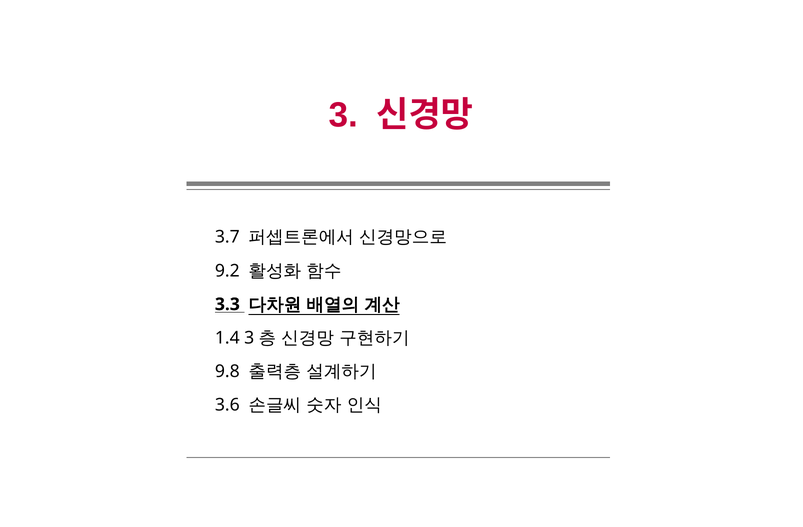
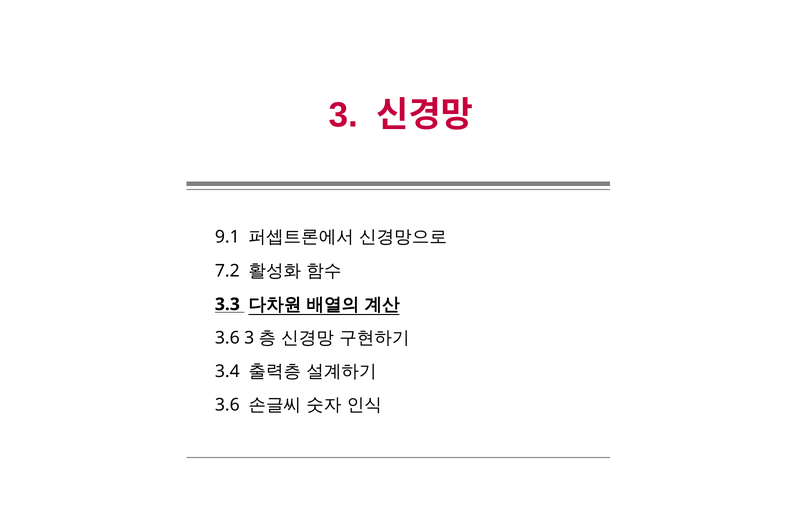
3.7: 3.7 -> 9.1
9.2: 9.2 -> 7.2
1.4 at (227, 338): 1.4 -> 3.6
9.8: 9.8 -> 3.4
